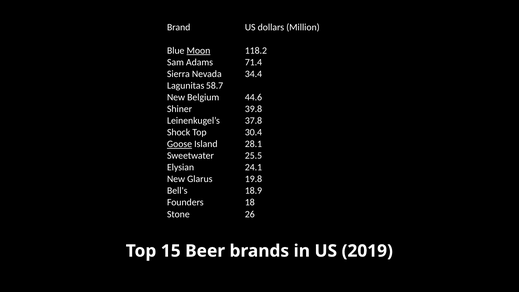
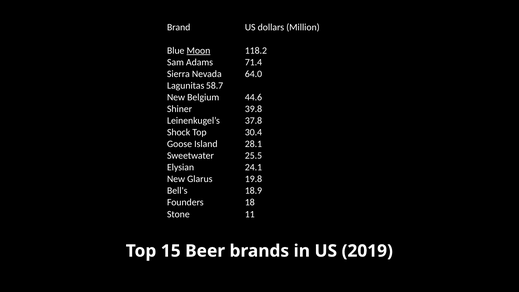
34.4: 34.4 -> 64.0
Goose underline: present -> none
26: 26 -> 11
